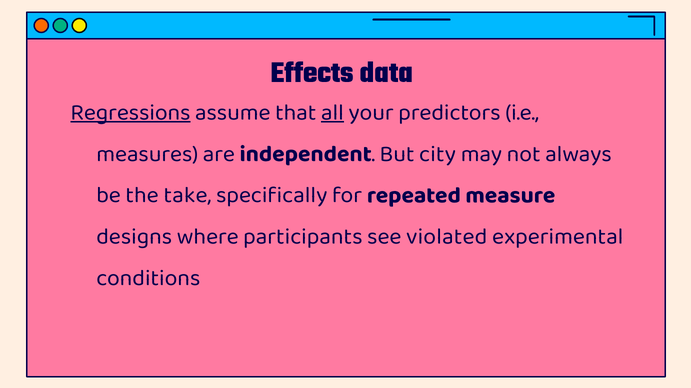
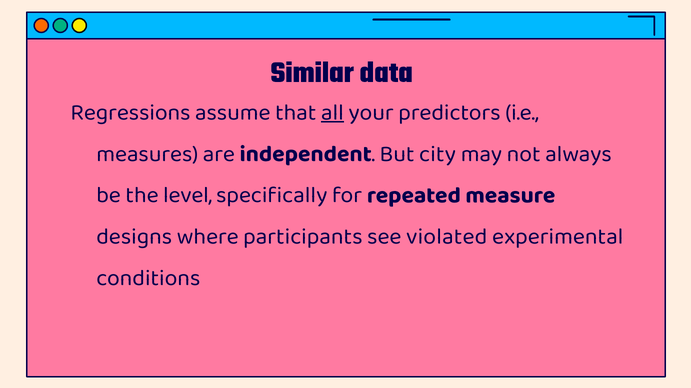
Effects: Effects -> Similar
Regressions underline: present -> none
take: take -> level
